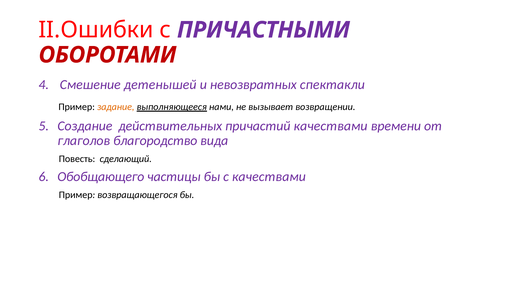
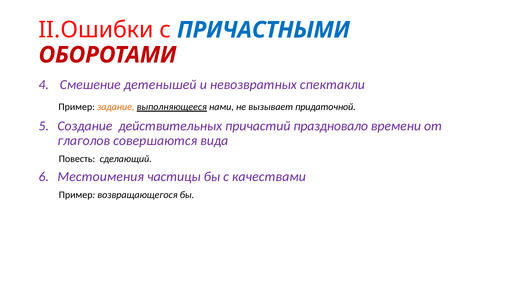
ПРИЧАСТНЫМИ colour: purple -> blue
возвращении: возвращении -> придаточной
причастий качествами: качествами -> праздновало
благородство: благородство -> совершаются
Обобщающего: Обобщающего -> Местоимения
